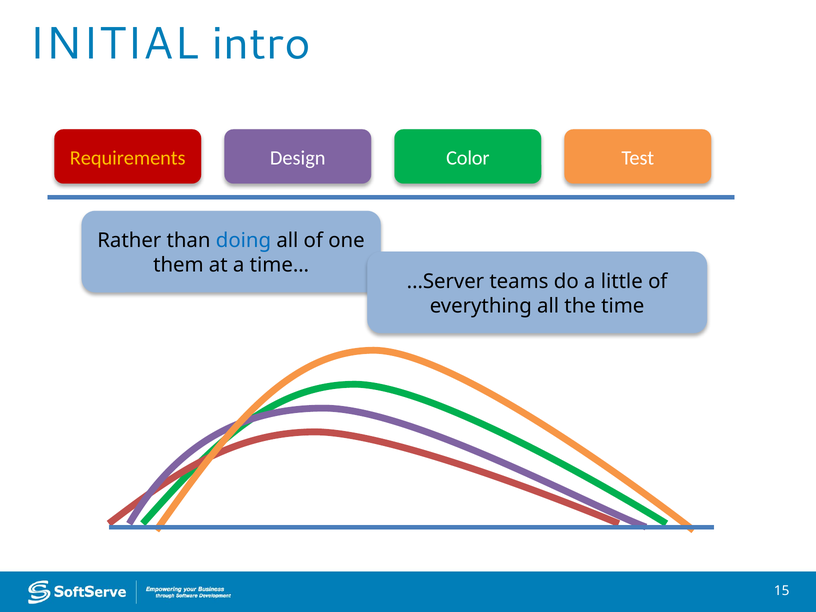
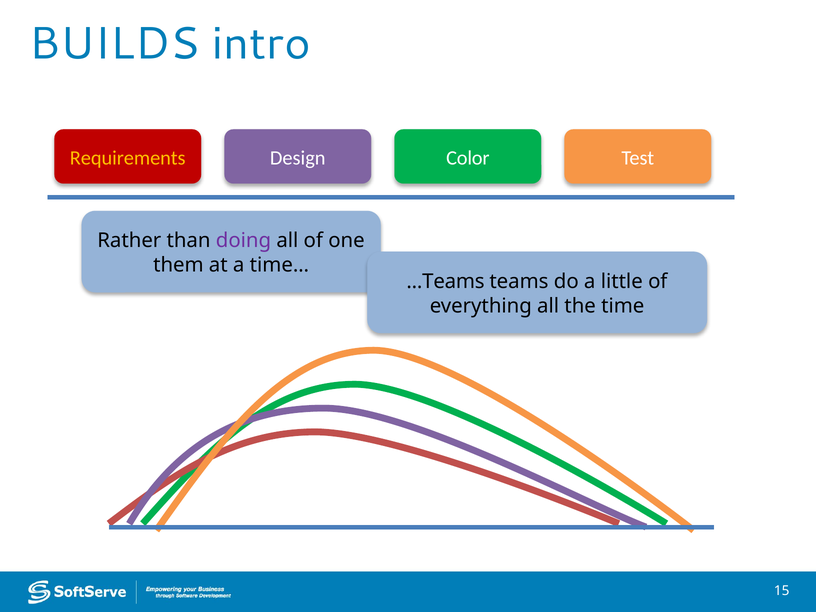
INITIAL: INITIAL -> BUILDS
doing colour: blue -> purple
...Server: ...Server -> ...Teams
